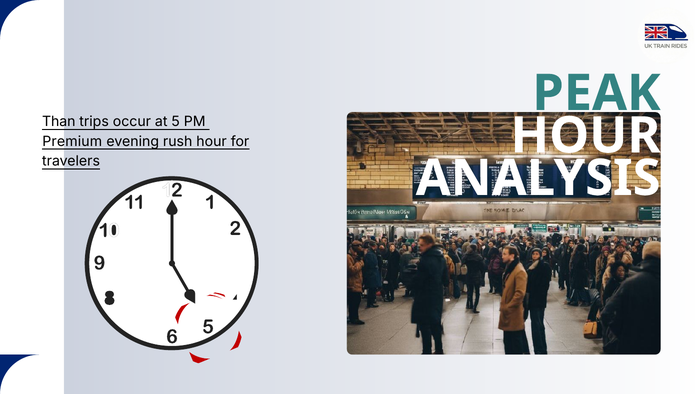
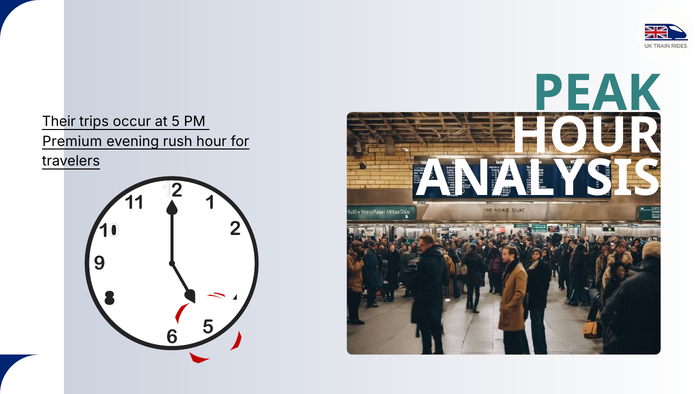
Than: Than -> Their
